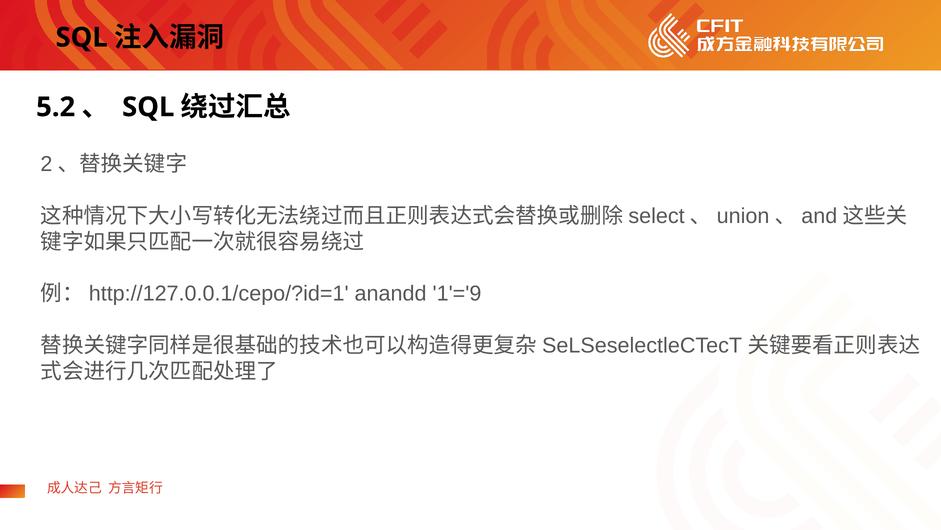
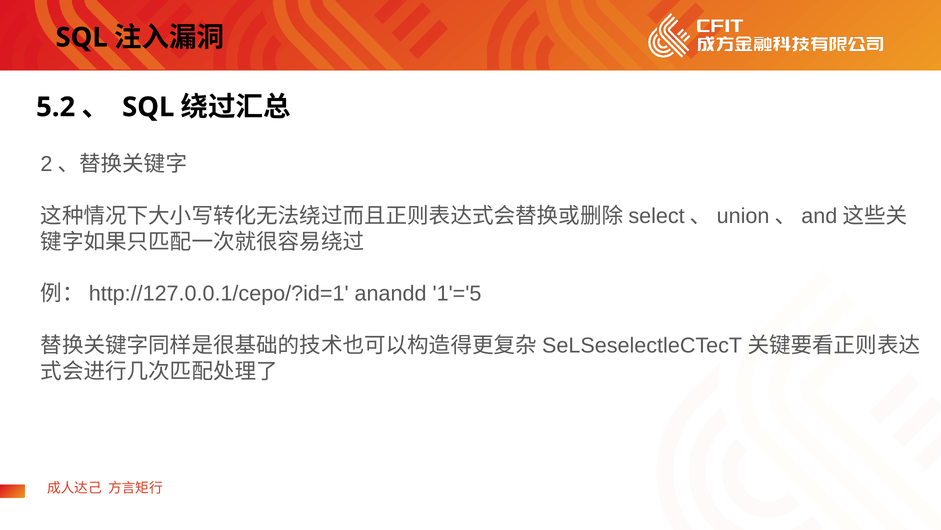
1'='9: 1'='9 -> 1'='5
